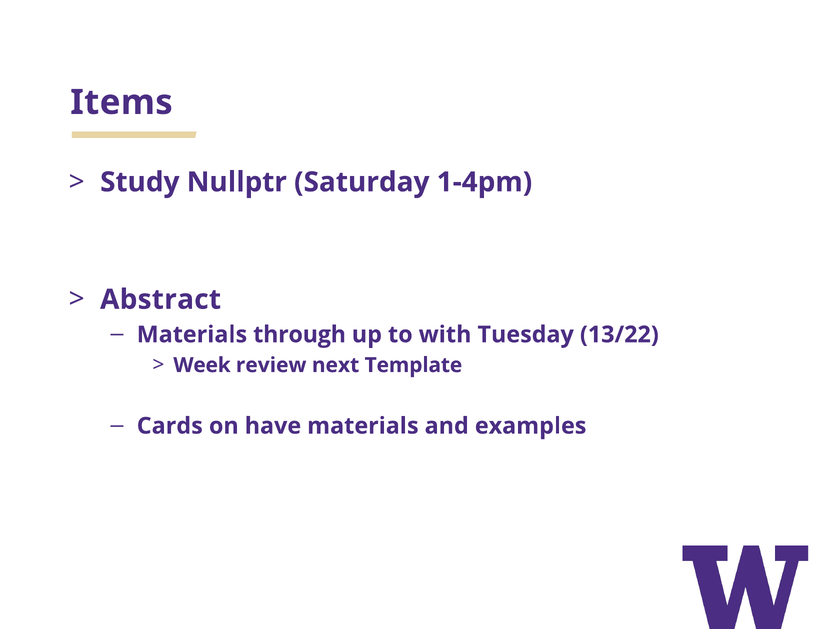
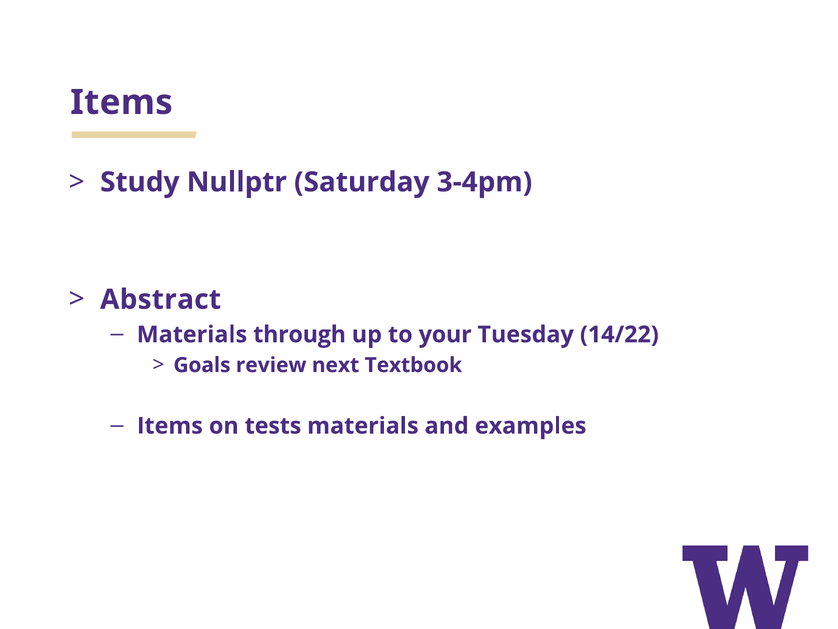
1-4pm: 1-4pm -> 3-4pm
with: with -> your
13/22: 13/22 -> 14/22
Week: Week -> Goals
Template: Template -> Textbook
Cards at (170, 426): Cards -> Items
have: have -> tests
